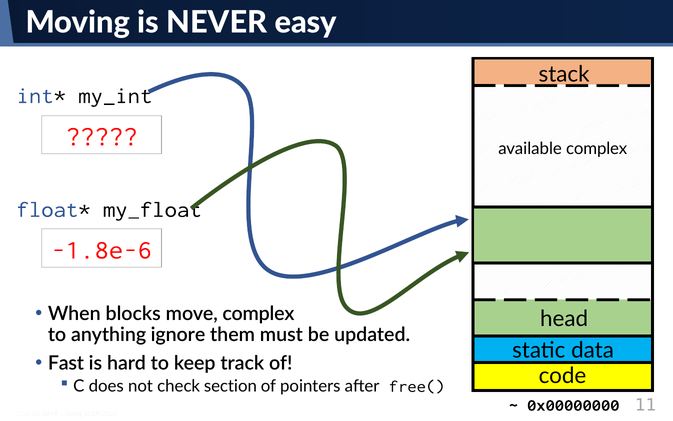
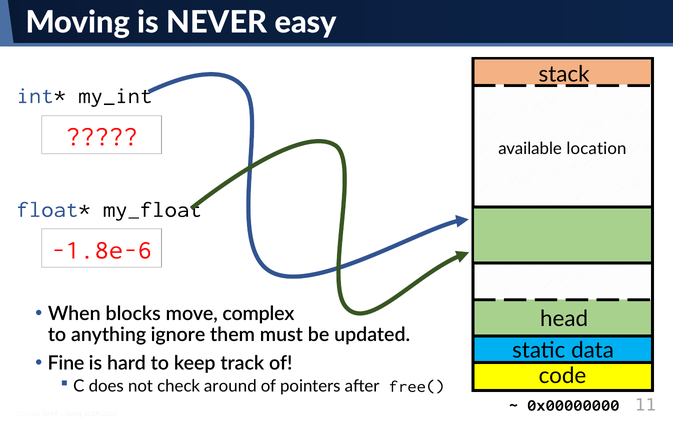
available complex: complex -> location
Fast: Fast -> Fine
section: section -> around
